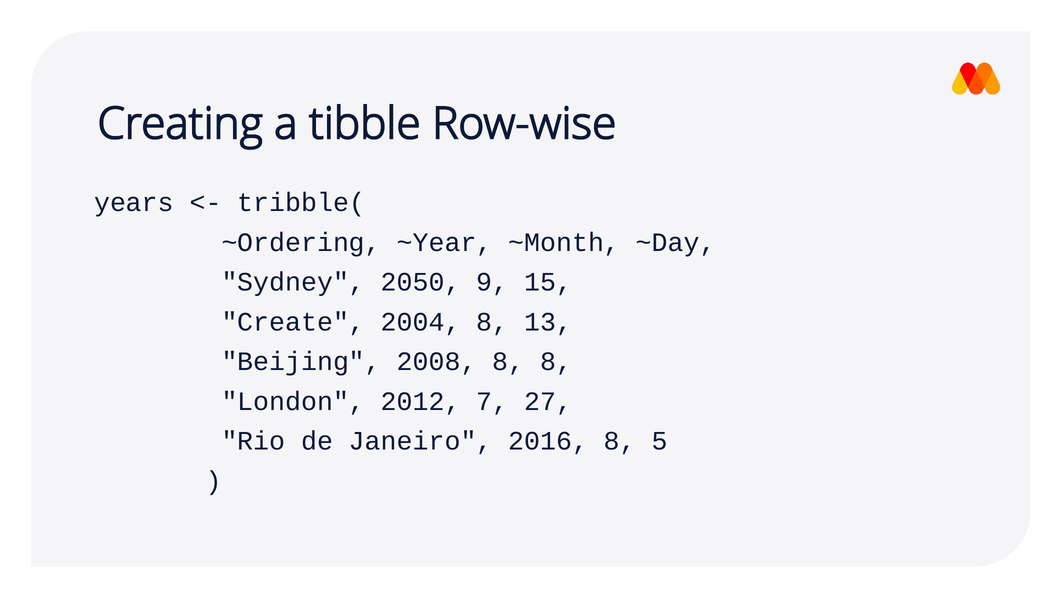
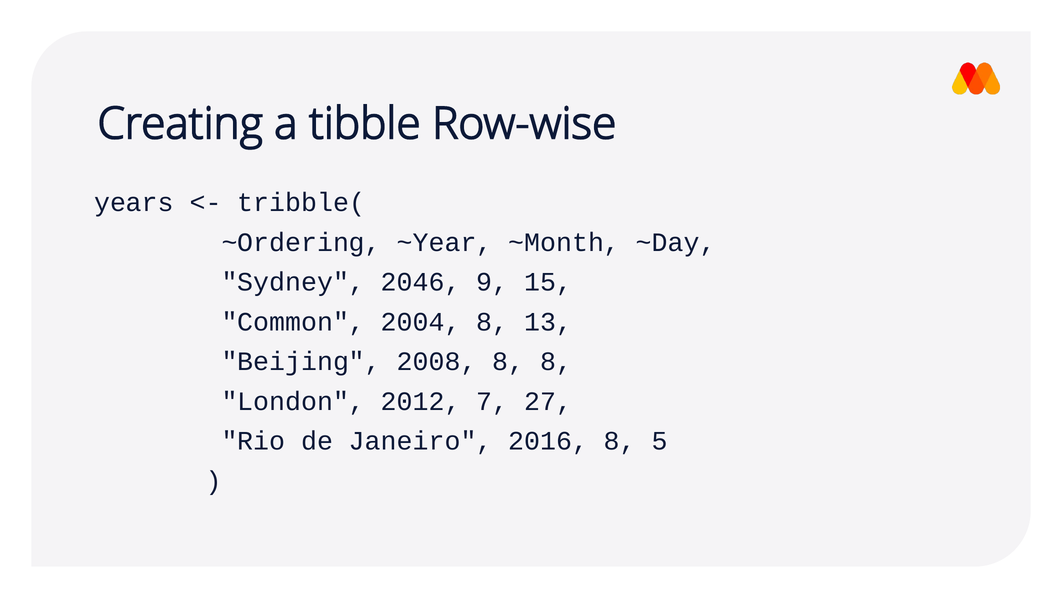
2050: 2050 -> 2046
Create: Create -> Common
